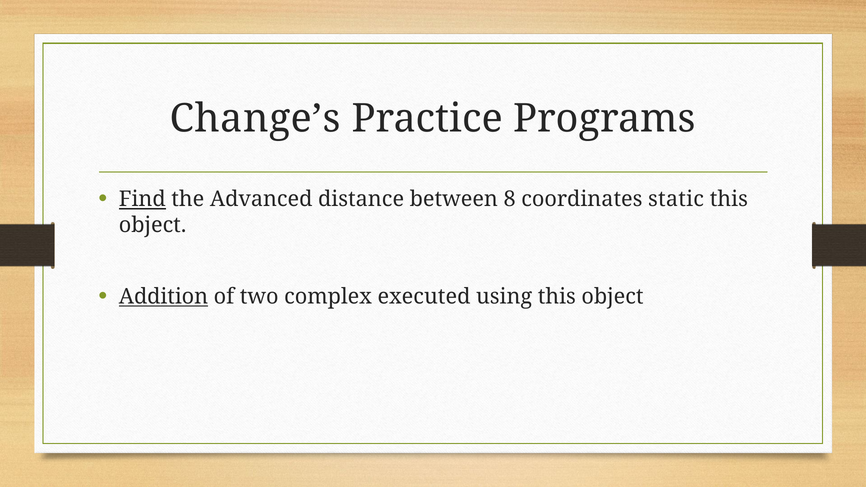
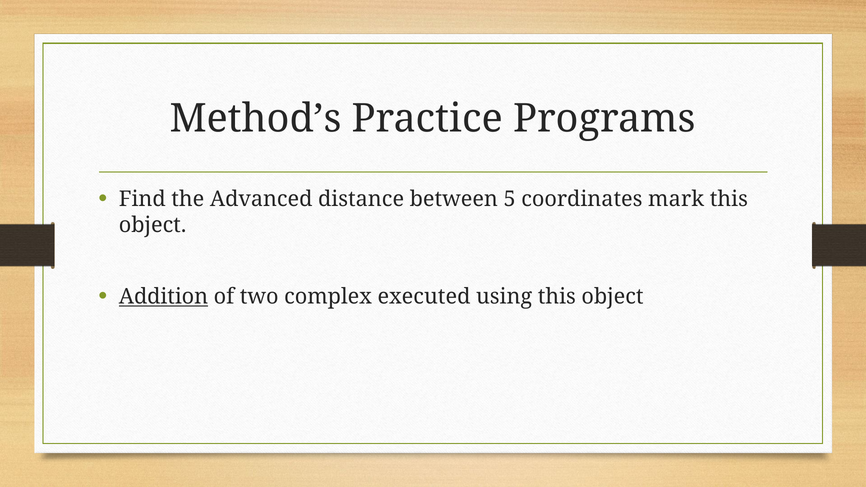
Change’s: Change’s -> Method’s
Find underline: present -> none
8: 8 -> 5
static: static -> mark
